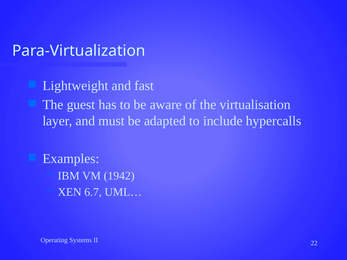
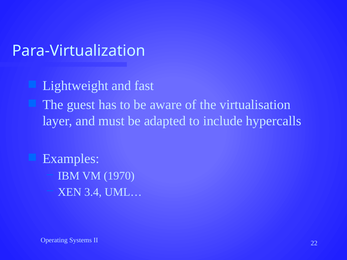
1942: 1942 -> 1970
6.7: 6.7 -> 3.4
